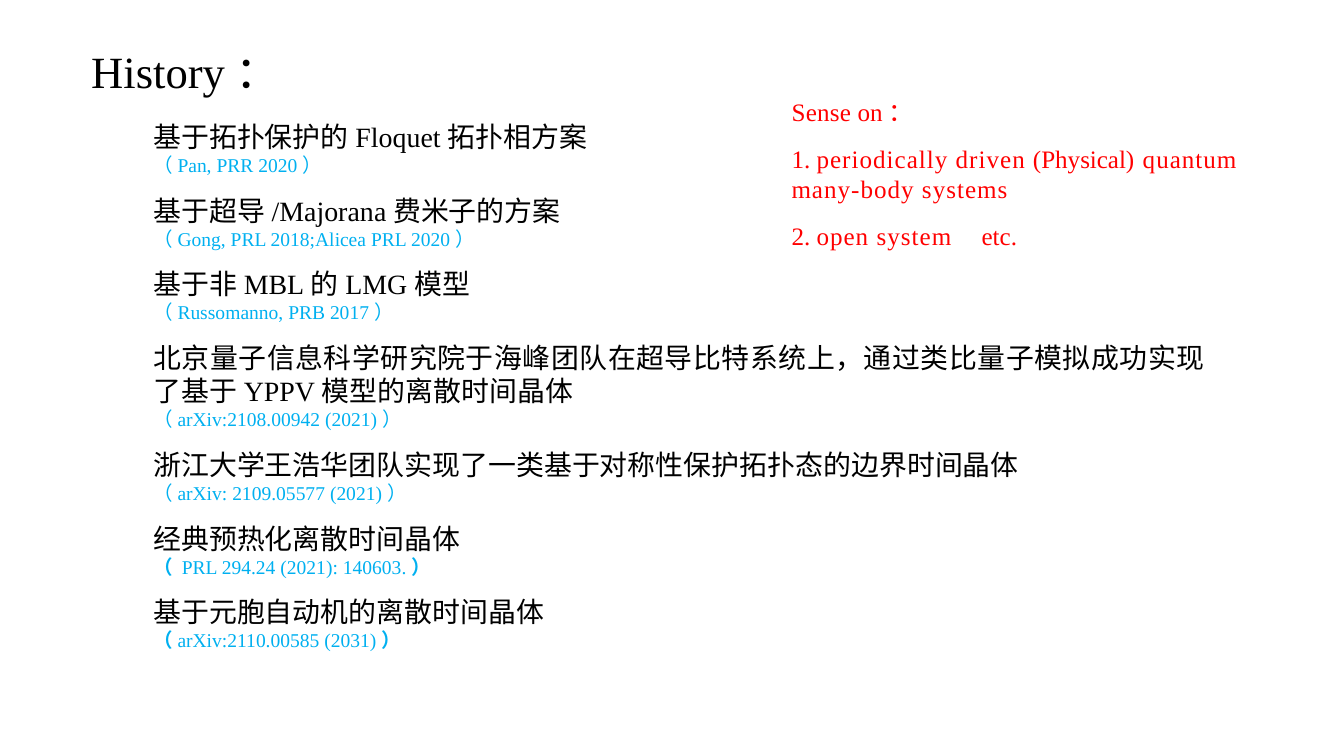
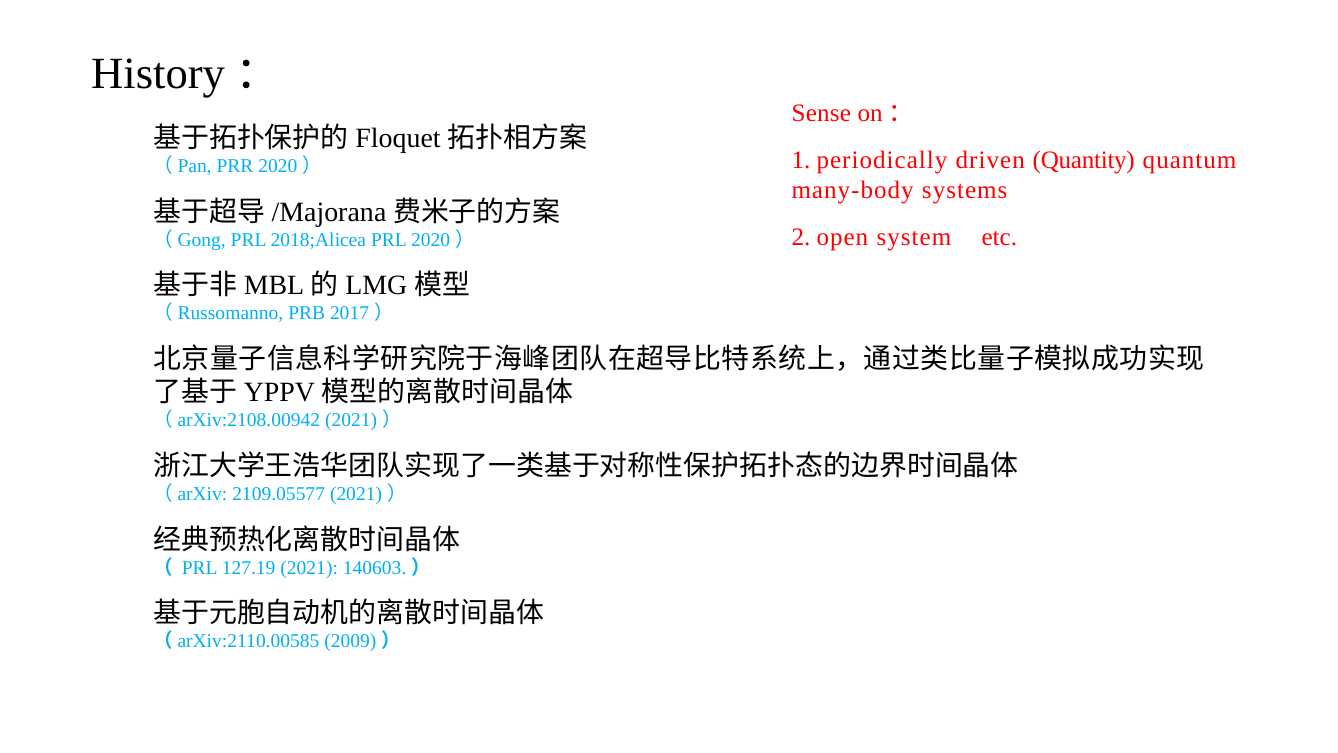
Physical: Physical -> Quantity
294.24: 294.24 -> 127.19
2031: 2031 -> 2009
